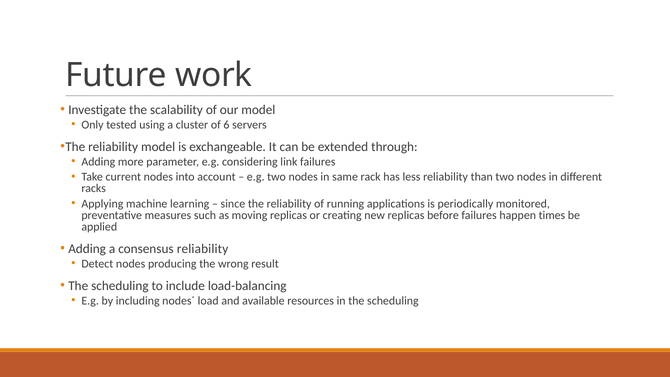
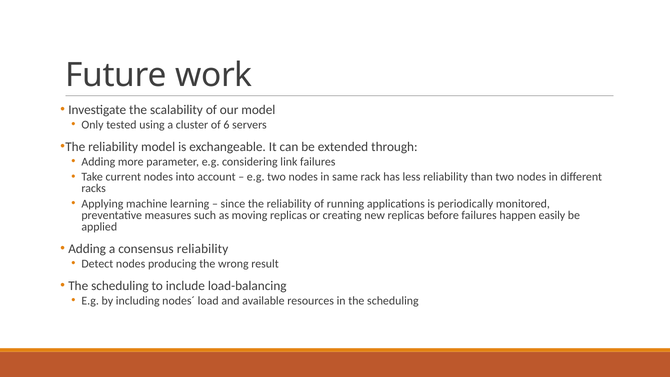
times: times -> easily
